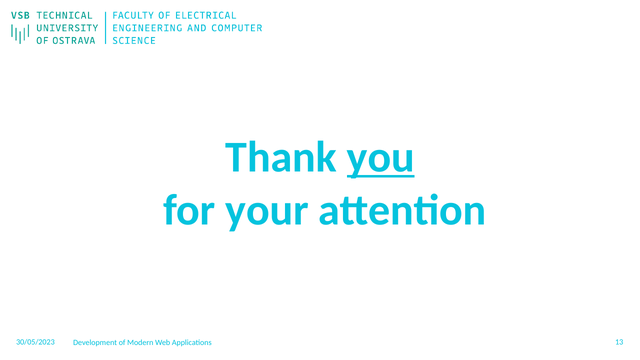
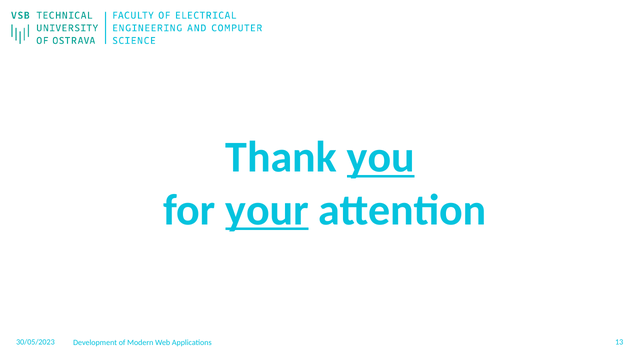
your underline: none -> present
